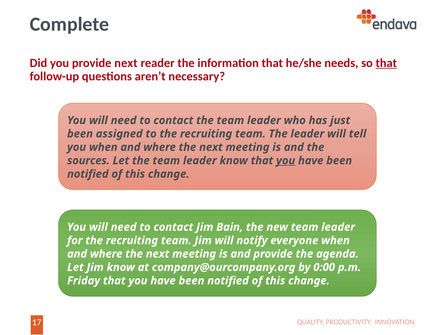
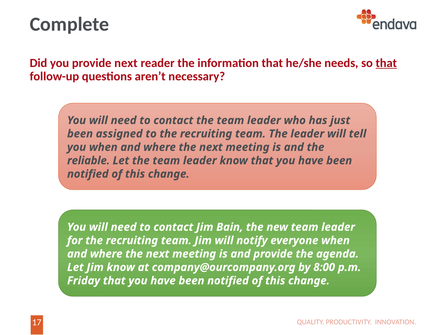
sources: sources -> reliable
you at (286, 161) underline: present -> none
0:00: 0:00 -> 8:00
